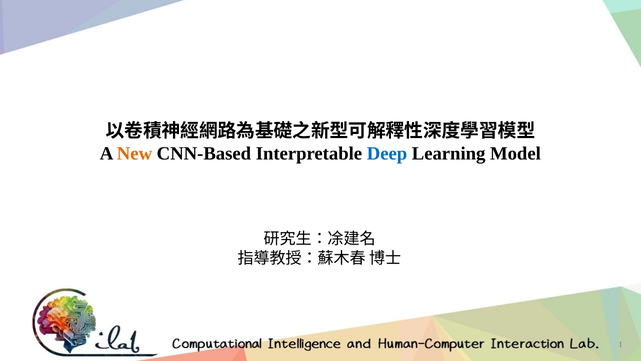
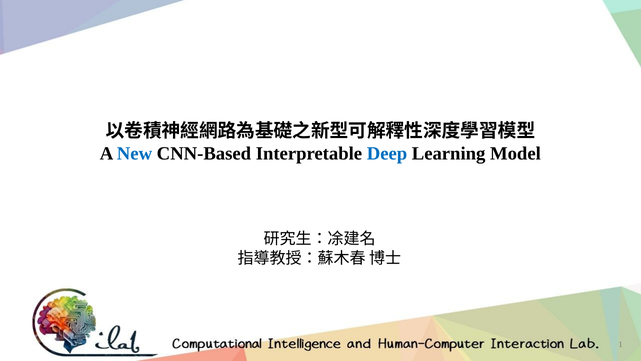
New colour: orange -> blue
